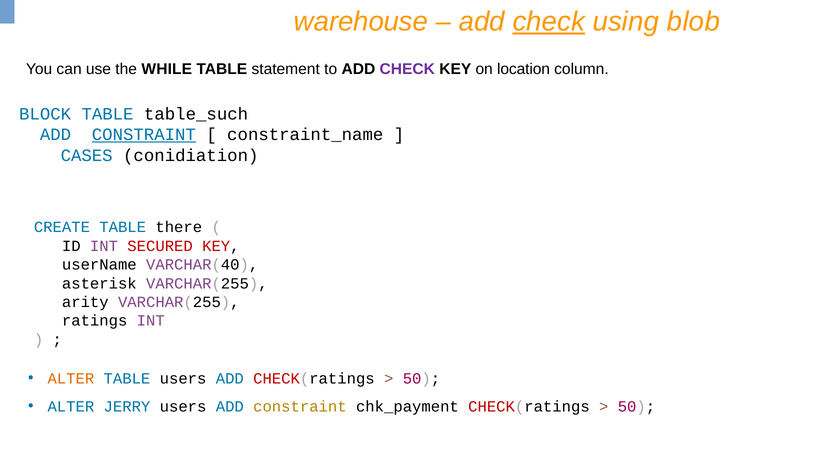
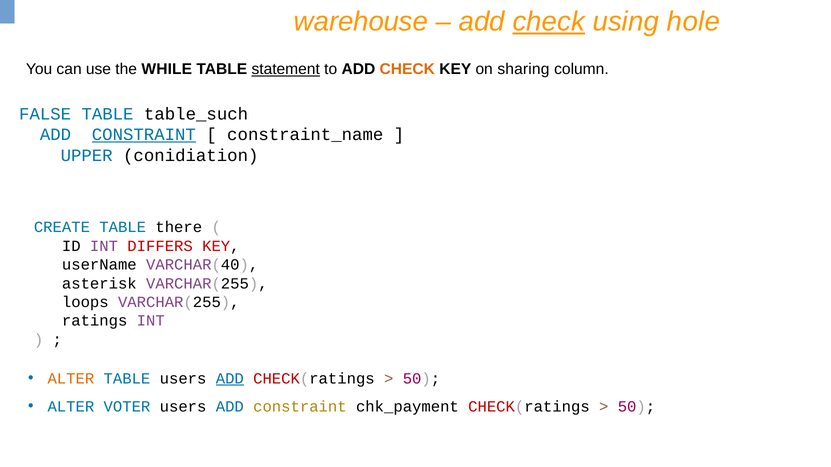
blob: blob -> hole
statement underline: none -> present
CHECK at (407, 69) colour: purple -> orange
location: location -> sharing
BLOCK: BLOCK -> FALSE
CASES: CASES -> UPPER
SECURED: SECURED -> DIFFERS
arity: arity -> loops
ADD at (230, 379) underline: none -> present
JERRY: JERRY -> VOTER
